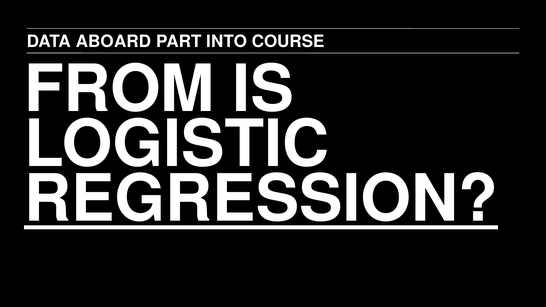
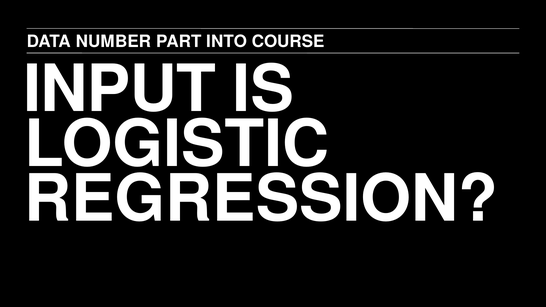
ABOARD: ABOARD -> NUMBER
FROM: FROM -> INPUT
REGRESSION underline: present -> none
